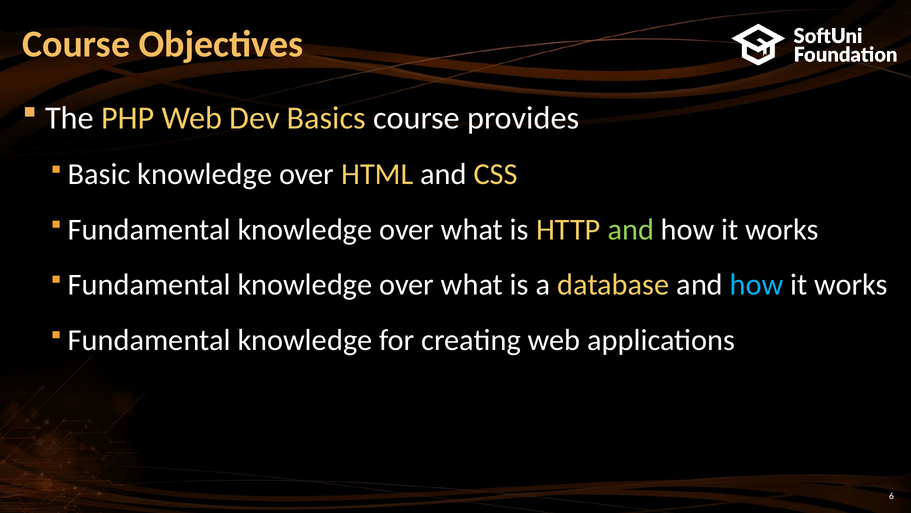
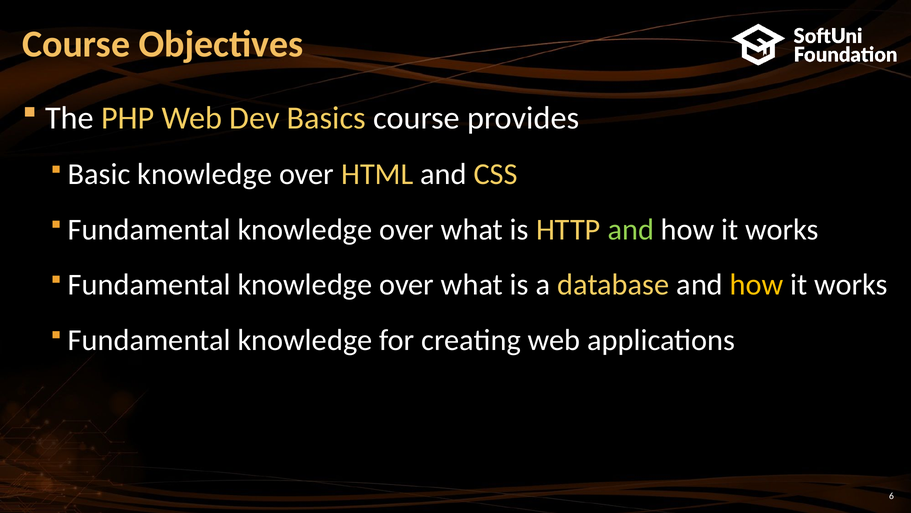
how at (757, 285) colour: light blue -> yellow
